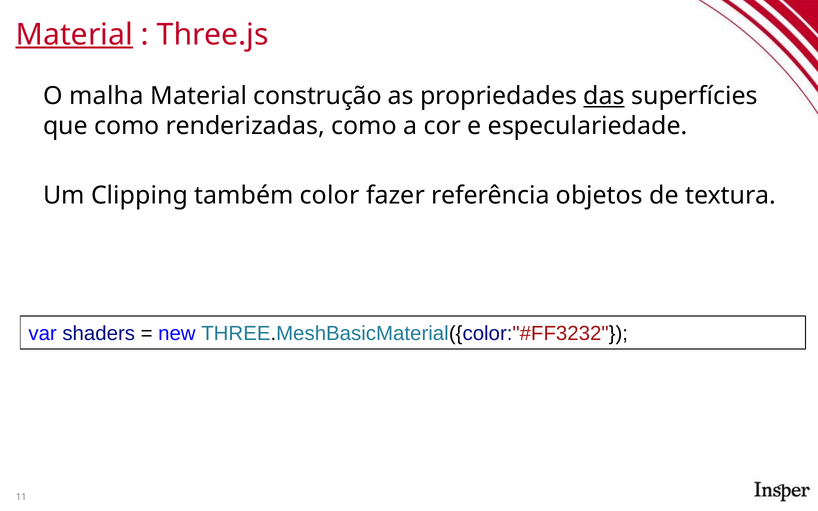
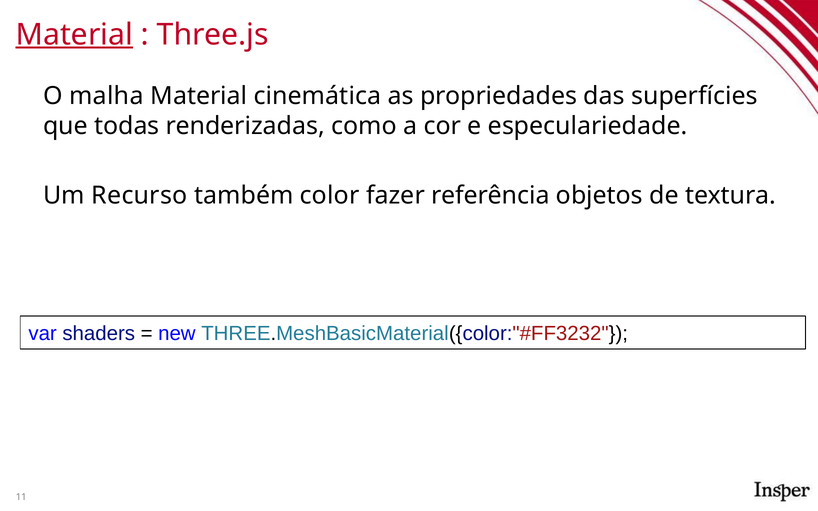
construção: construção -> cinemática
das underline: present -> none
que como: como -> todas
Clipping: Clipping -> Recurso
